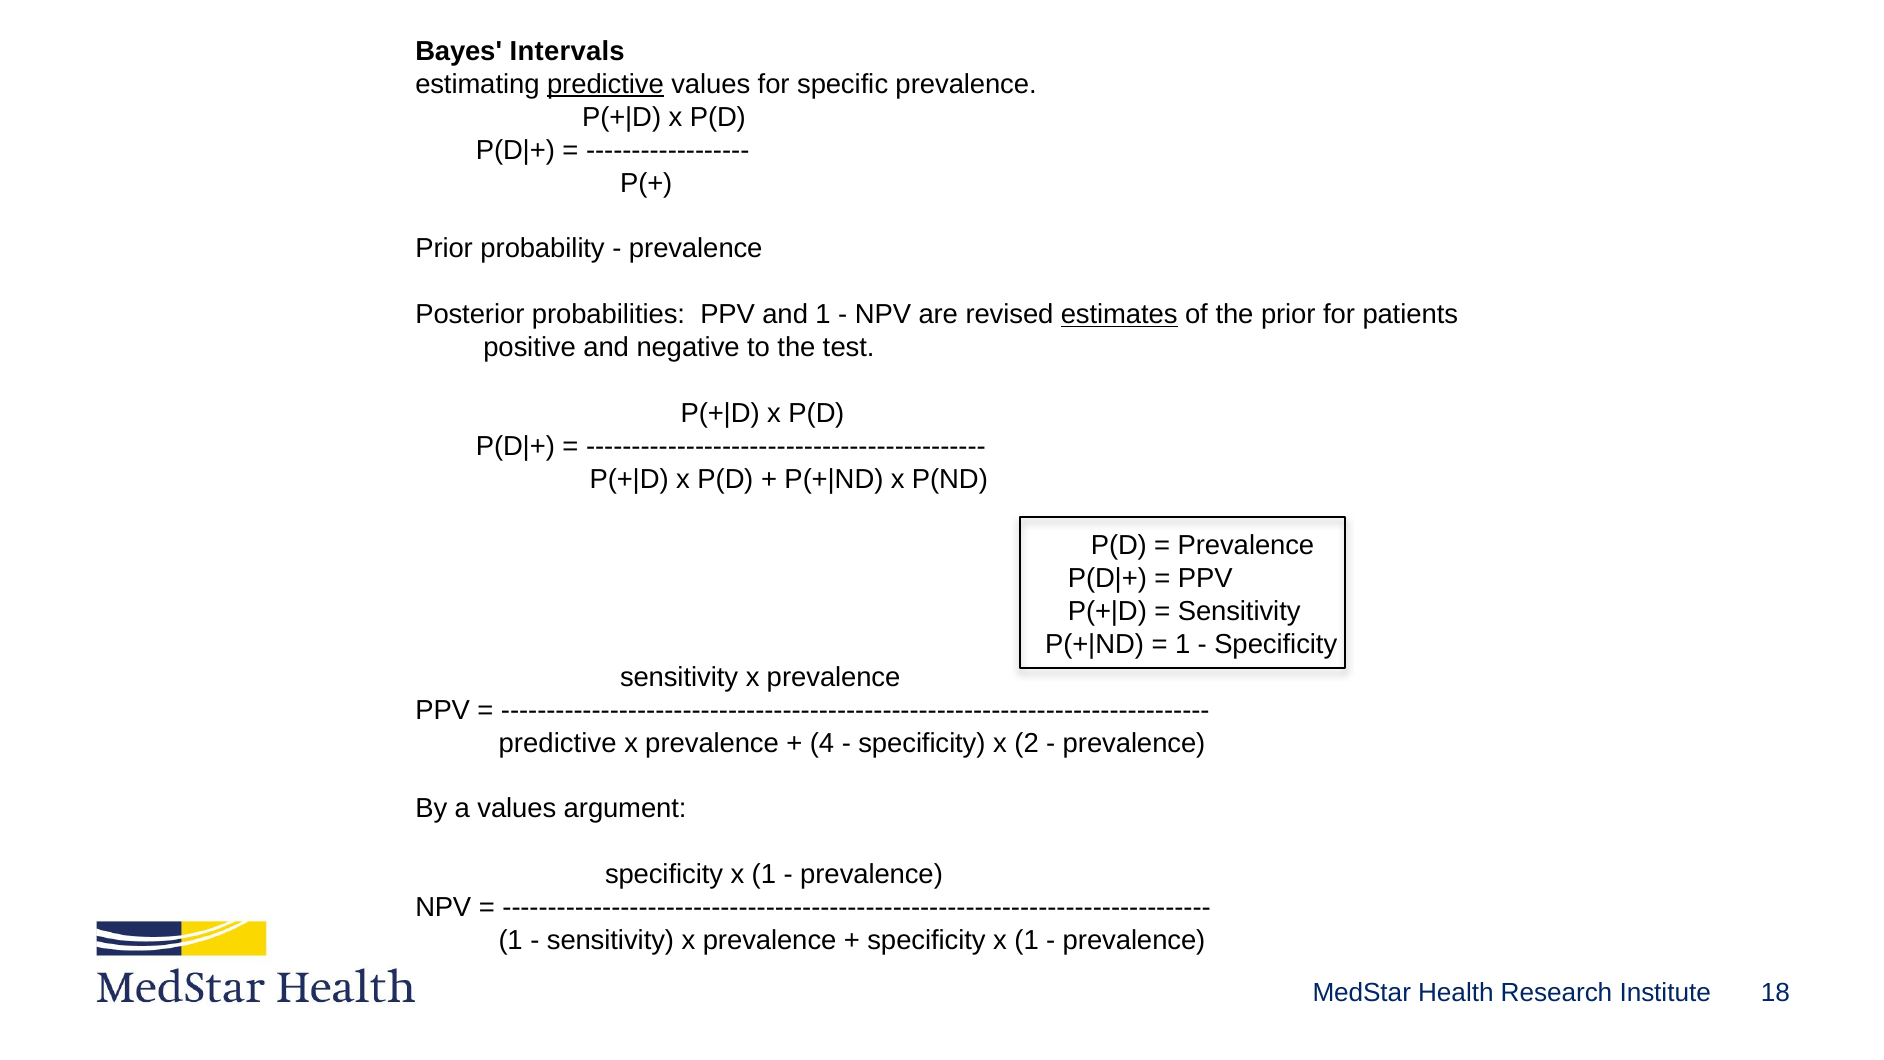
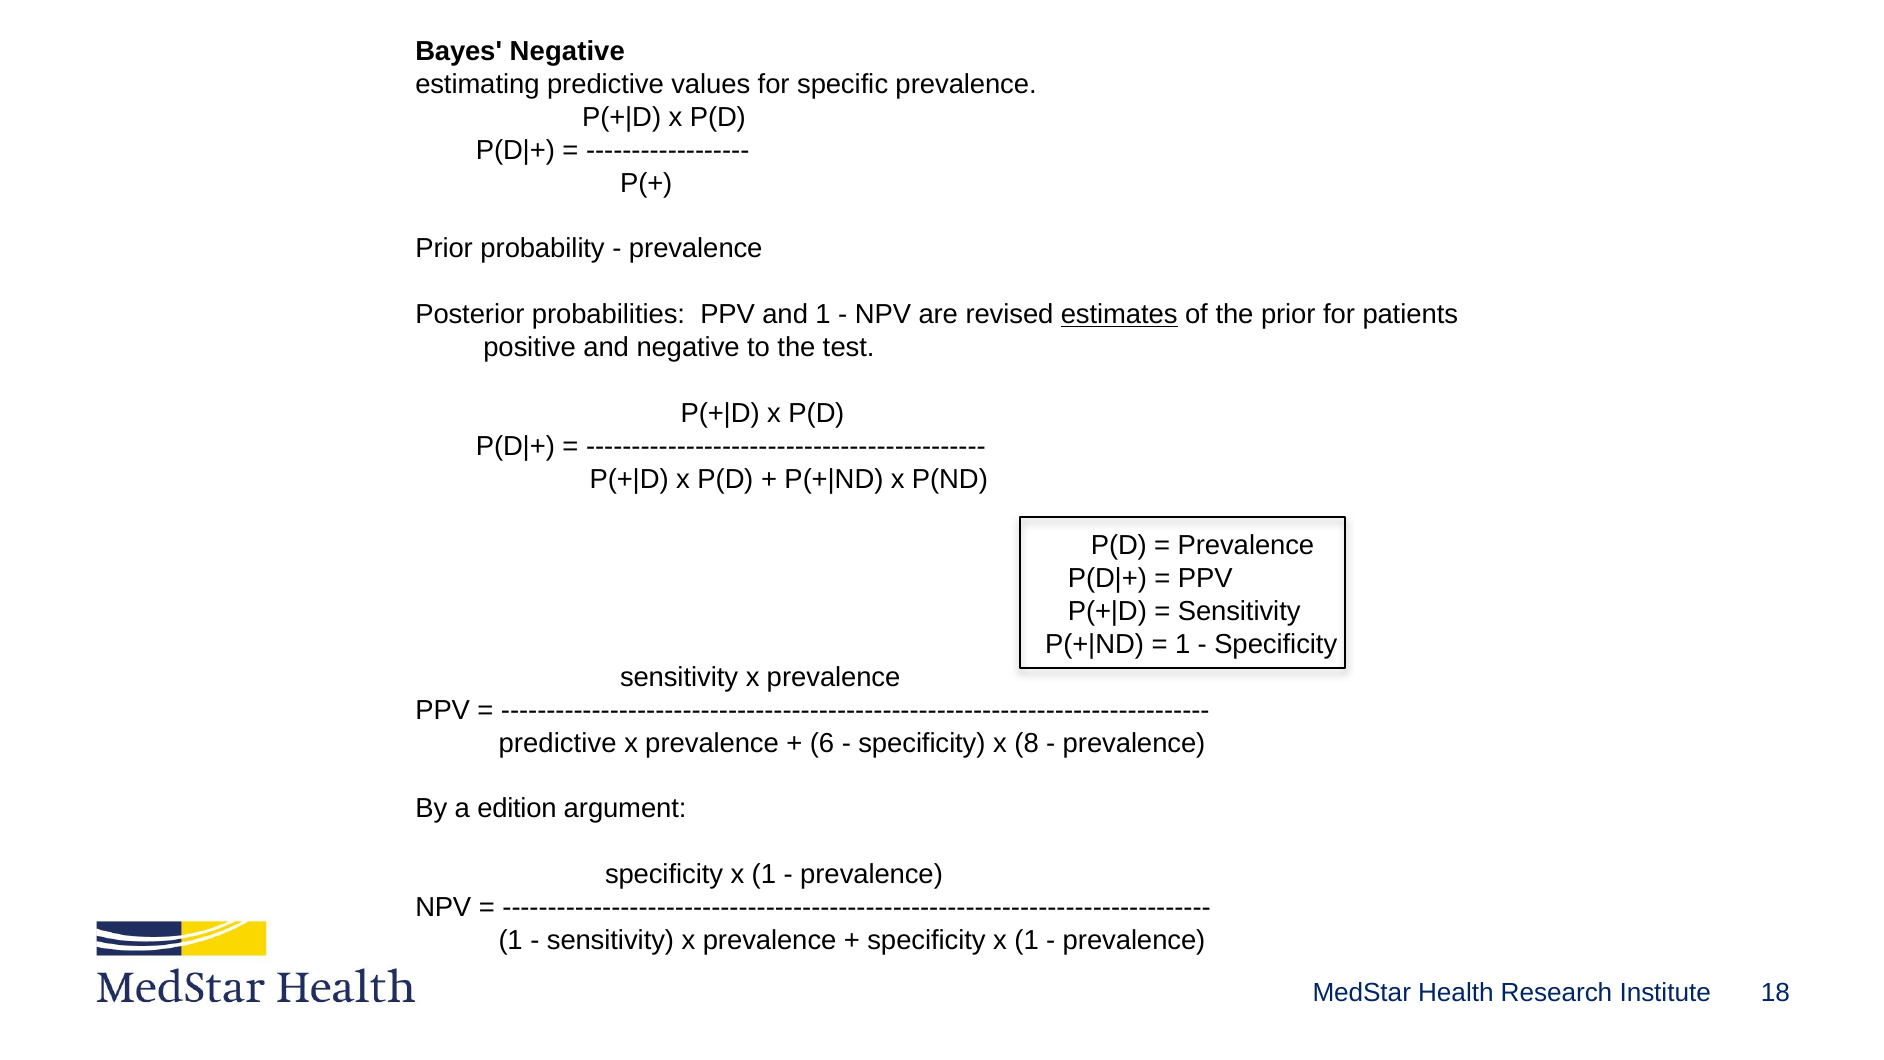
Bayes Intervals: Intervals -> Negative
predictive at (605, 84) underline: present -> none
4: 4 -> 6
2: 2 -> 8
a values: values -> edition
